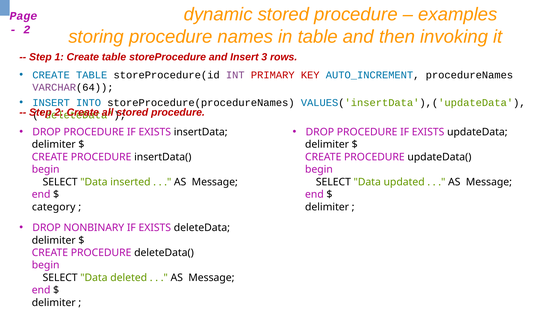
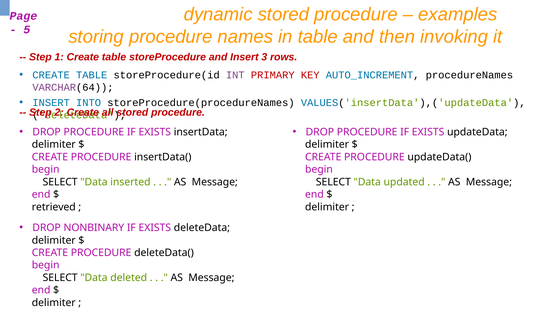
2 at (27, 30): 2 -> 5
category: category -> retrieved
